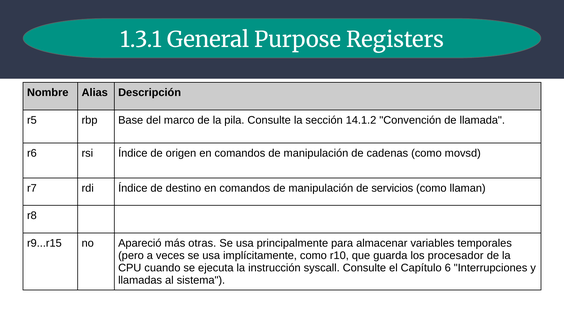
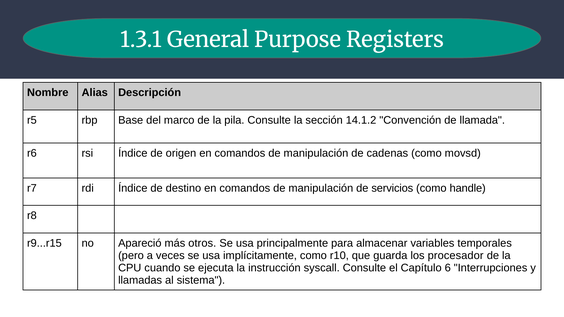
llaman: llaman -> handle
otras: otras -> otros
